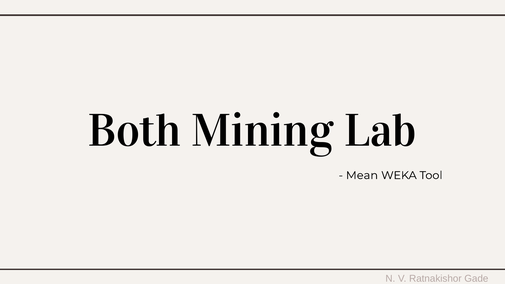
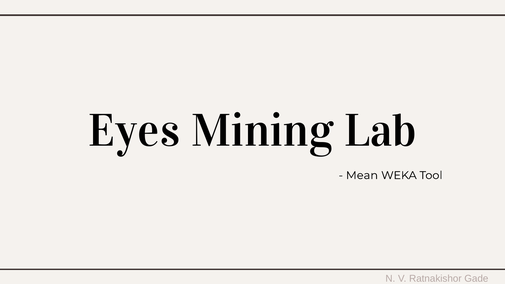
Both: Both -> Eyes
